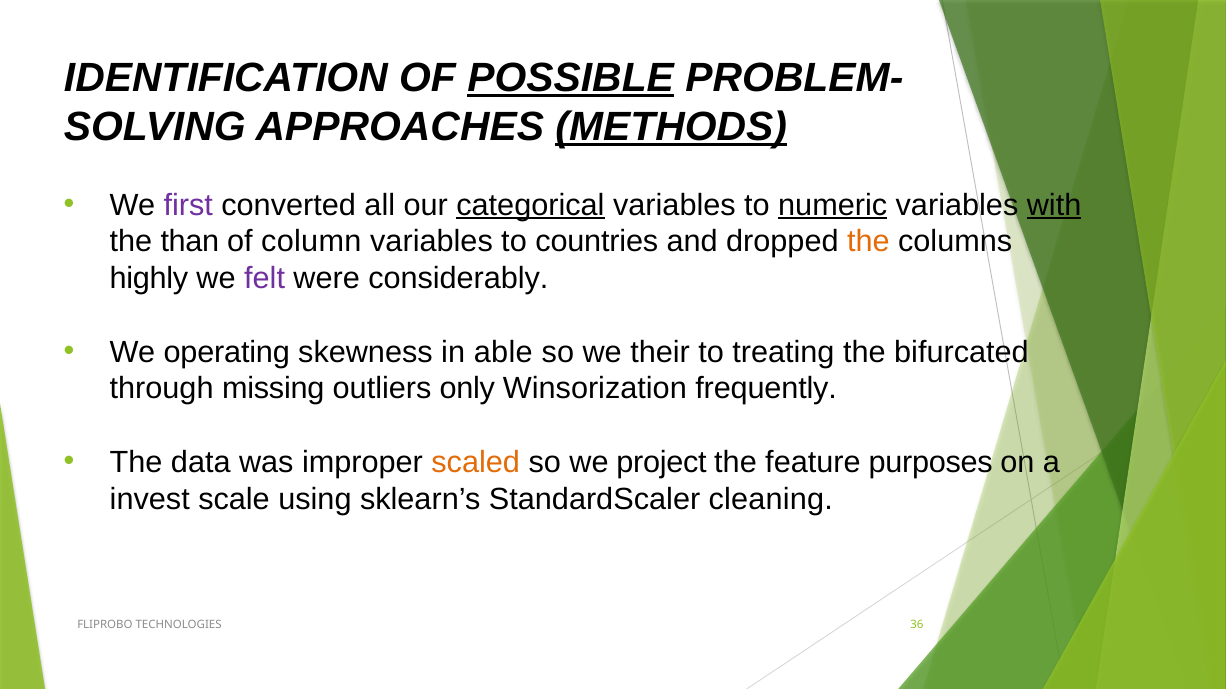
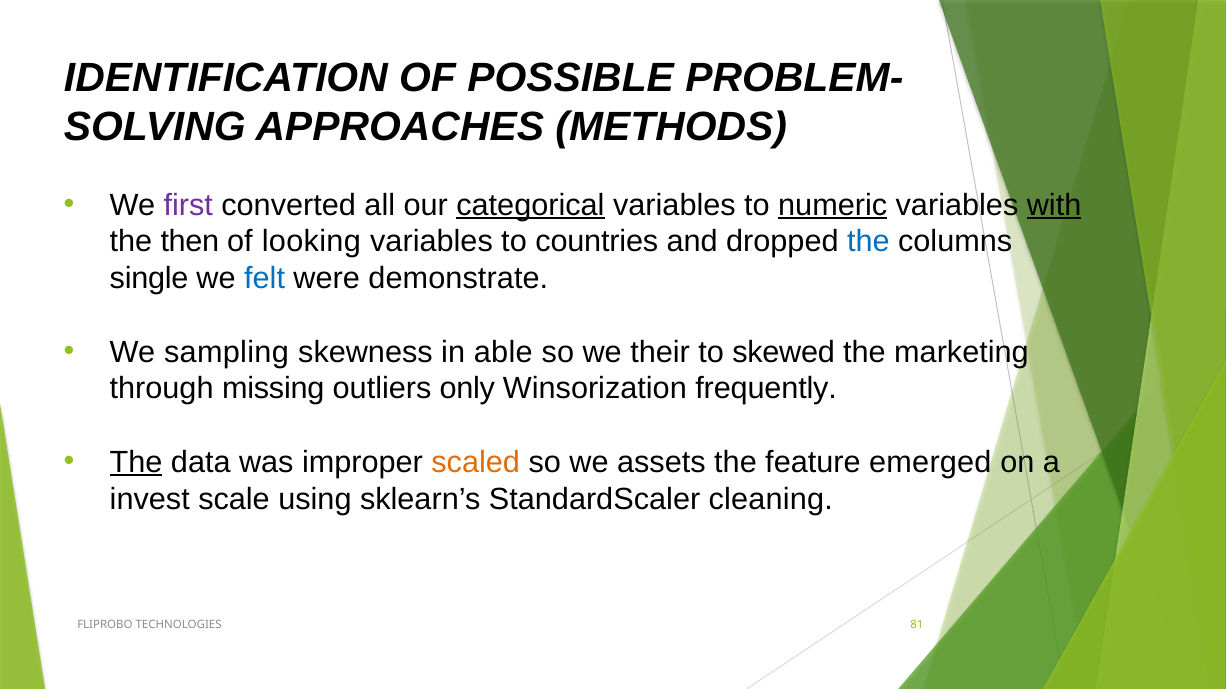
POSSIBLE underline: present -> none
METHODS underline: present -> none
than: than -> then
column: column -> looking
the at (868, 242) colour: orange -> blue
highly: highly -> single
felt colour: purple -> blue
considerably: considerably -> demonstrate
operating: operating -> sampling
treating: treating -> skewed
bifurcated: bifurcated -> marketing
The at (136, 463) underline: none -> present
project: project -> assets
purposes: purposes -> emerged
36: 36 -> 81
